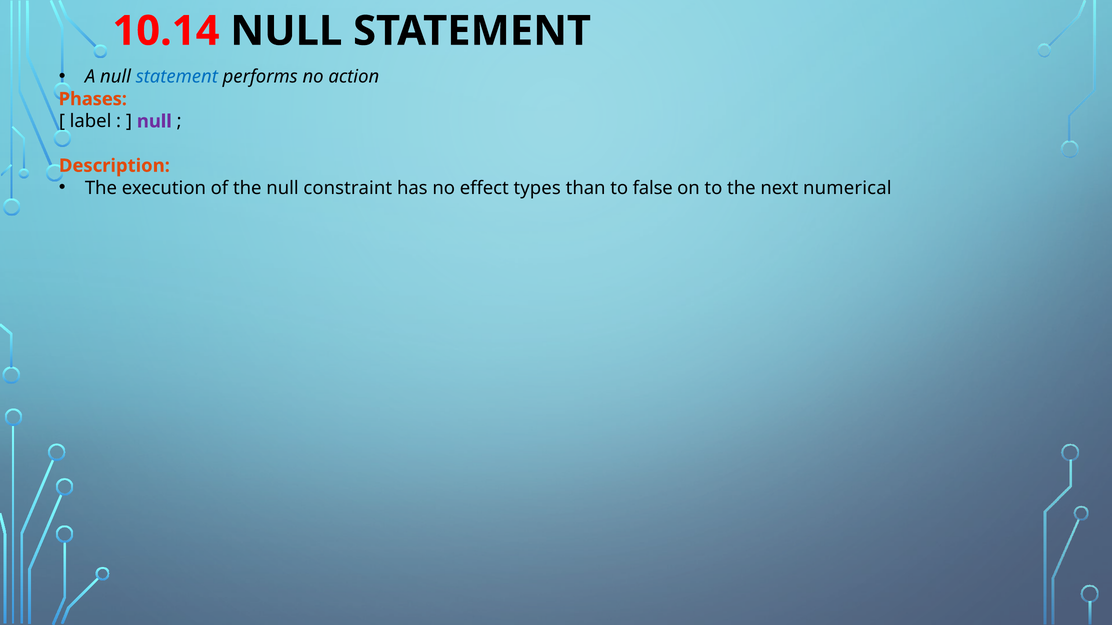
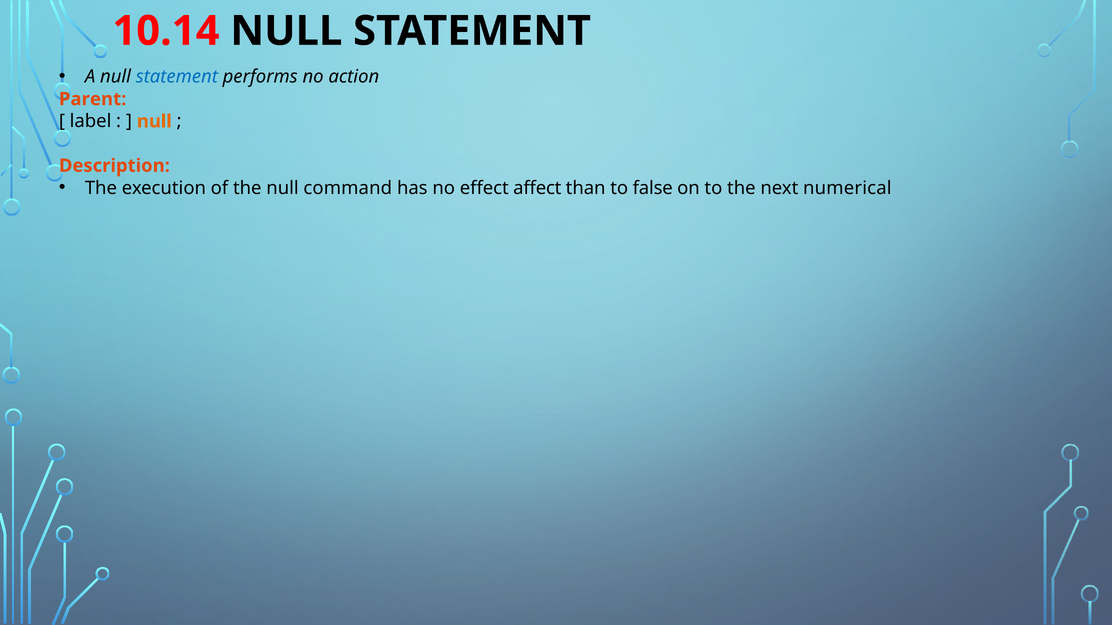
Phases: Phases -> Parent
null at (154, 121) colour: purple -> orange
constraint: constraint -> command
types: types -> affect
